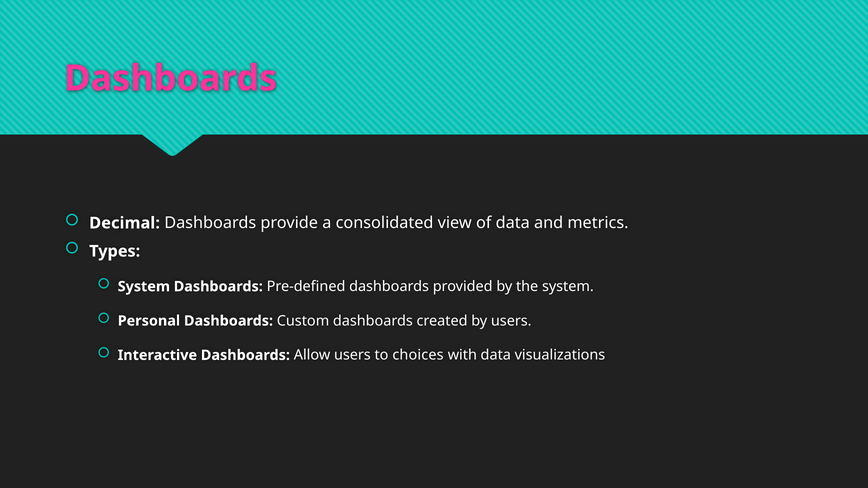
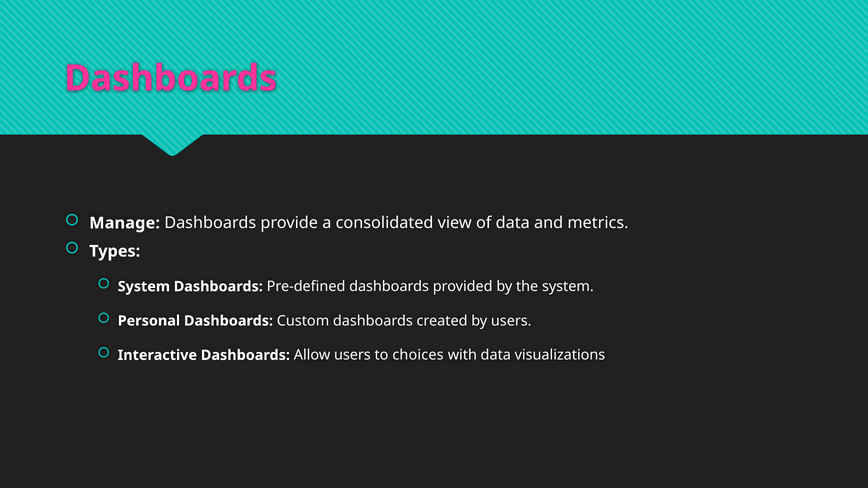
Decimal: Decimal -> Manage
